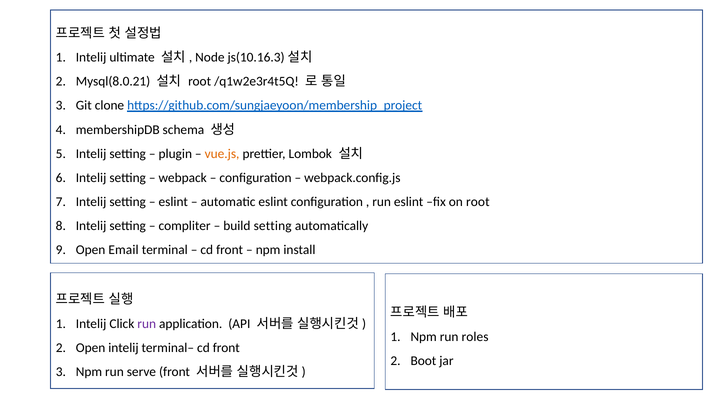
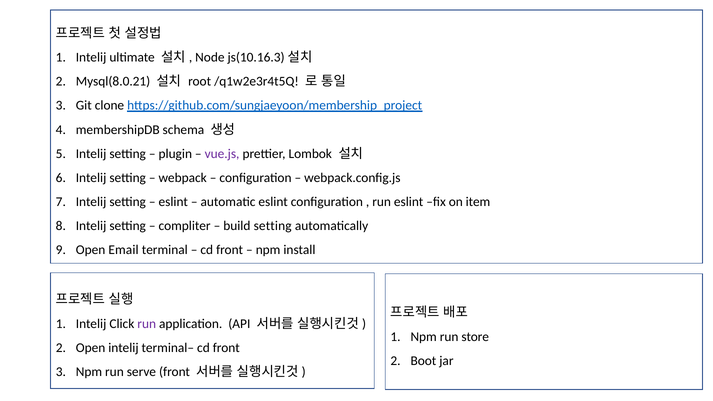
vue.js colour: orange -> purple
on root: root -> item
roles: roles -> store
